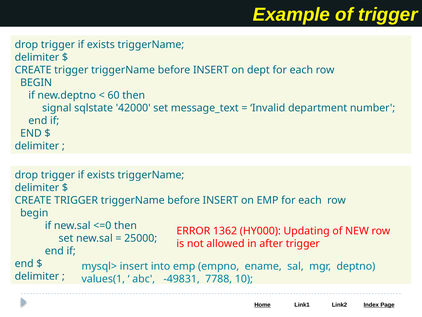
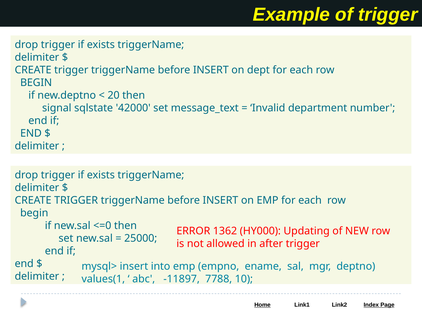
60: 60 -> 20
-49831: -49831 -> -11897
